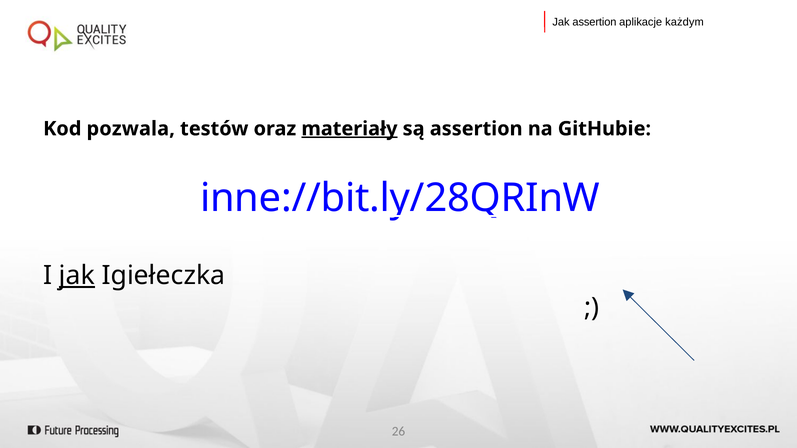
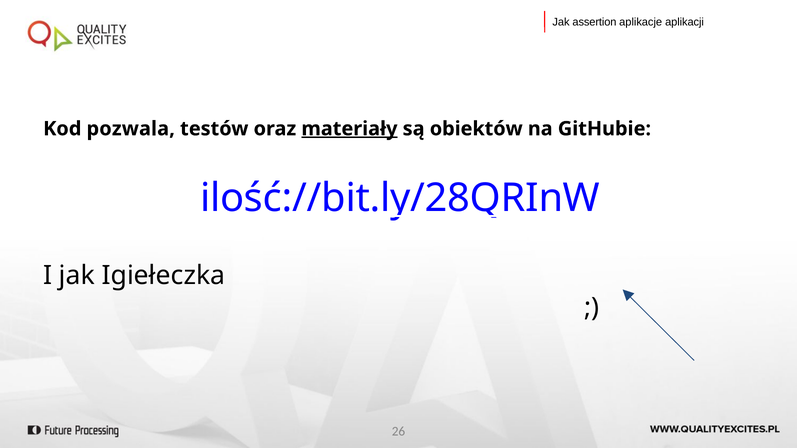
każdym: każdym -> aplikacji
są assertion: assertion -> obiektów
inne://bit.ly/28QRInW: inne://bit.ly/28QRInW -> ilość://bit.ly/28QRInW
jak at (77, 276) underline: present -> none
